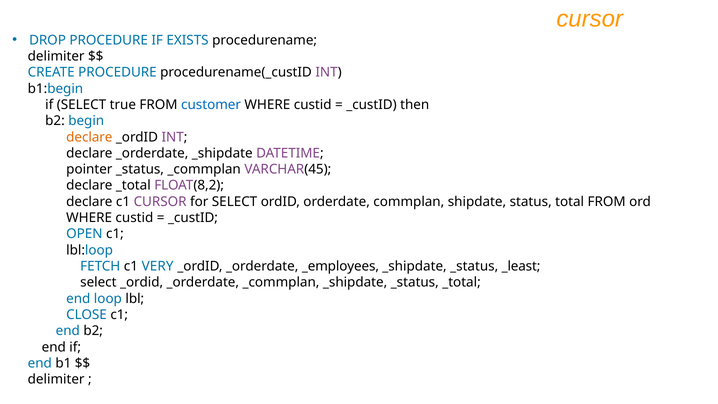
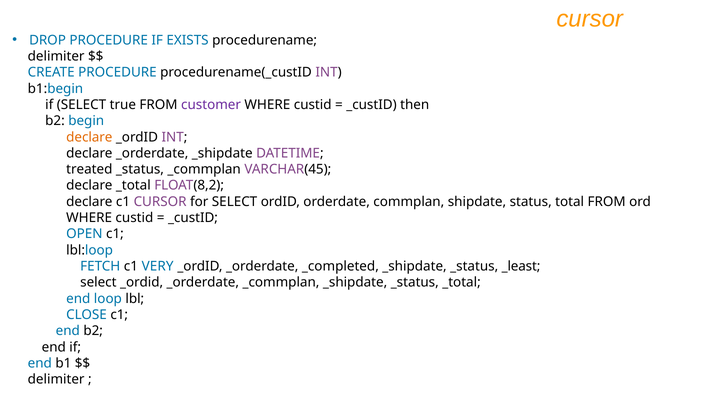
customer colour: blue -> purple
pointer: pointer -> treated
_employees: _employees -> _completed
